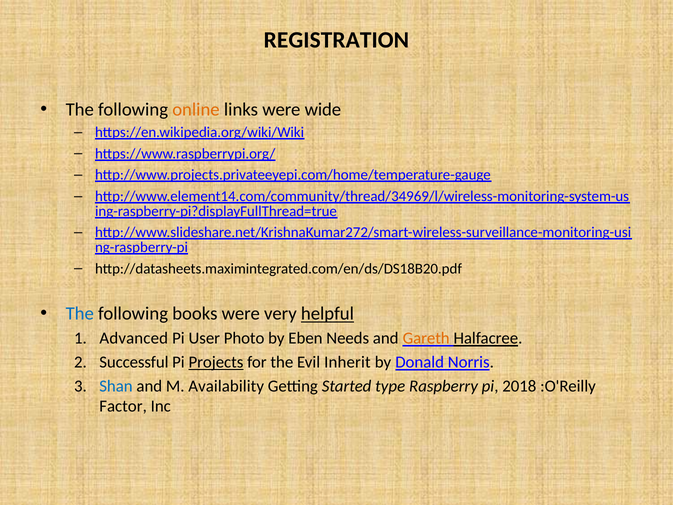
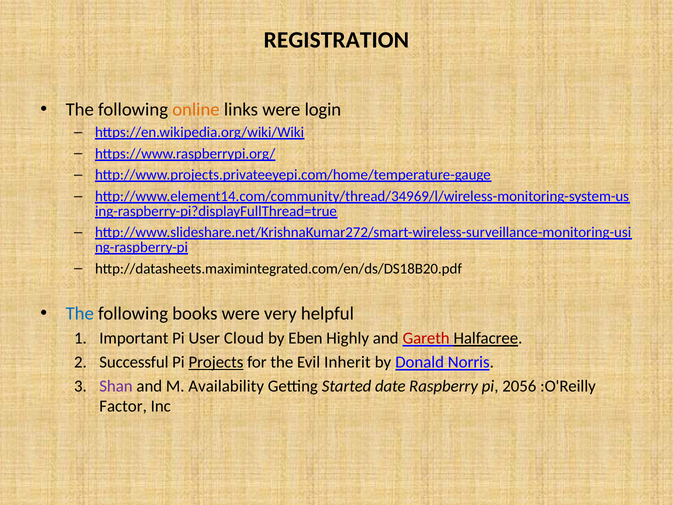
wide: wide -> login
helpful underline: present -> none
Advanced: Advanced -> Important
Photo: Photo -> Cloud
Needs: Needs -> Highly
Gareth colour: orange -> red
Shan colour: blue -> purple
type: type -> date
2018: 2018 -> 2056
